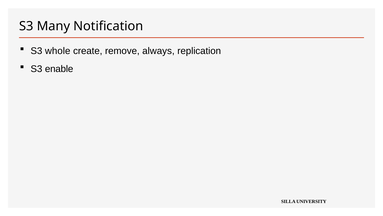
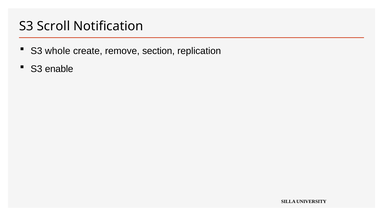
Many: Many -> Scroll
always: always -> section
